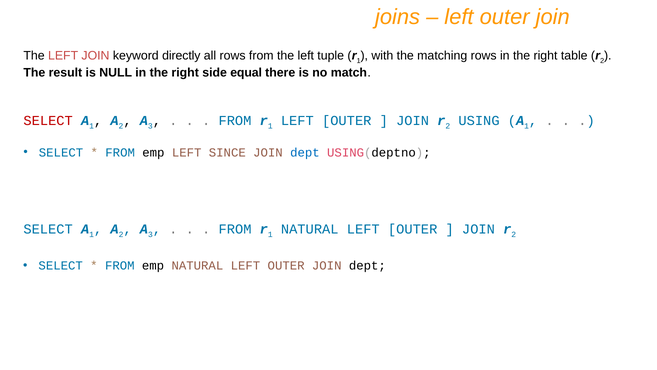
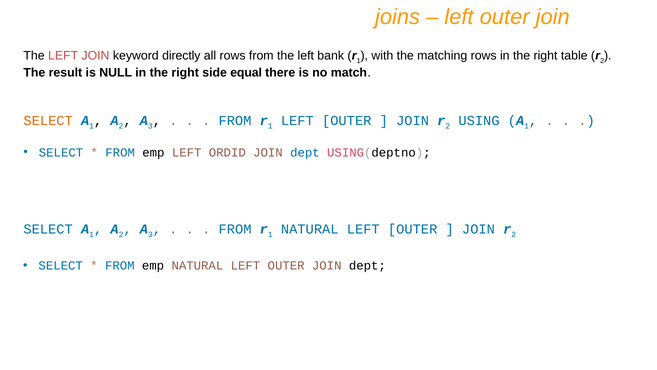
tuple: tuple -> bank
SELECT at (48, 121) colour: red -> orange
SINCE: SINCE -> ORDID
